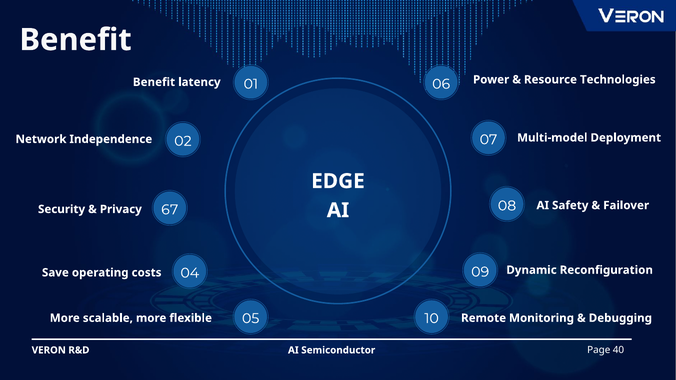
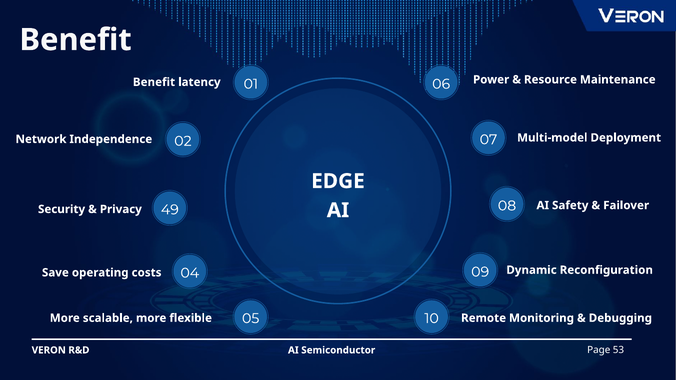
Technologies: Technologies -> Maintenance
67: 67 -> 49
40: 40 -> 53
